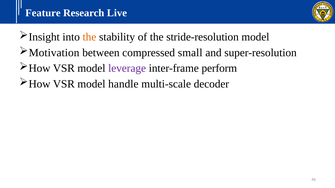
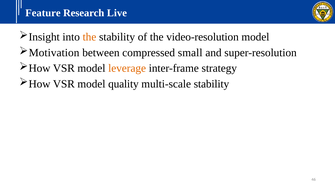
stride-resolution: stride-resolution -> video-resolution
leverage colour: purple -> orange
perform: perform -> strategy
handle: handle -> quality
multi-scale decoder: decoder -> stability
